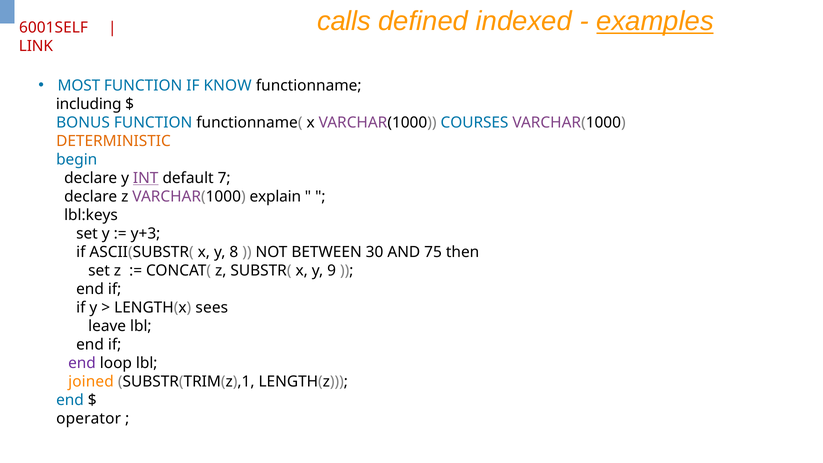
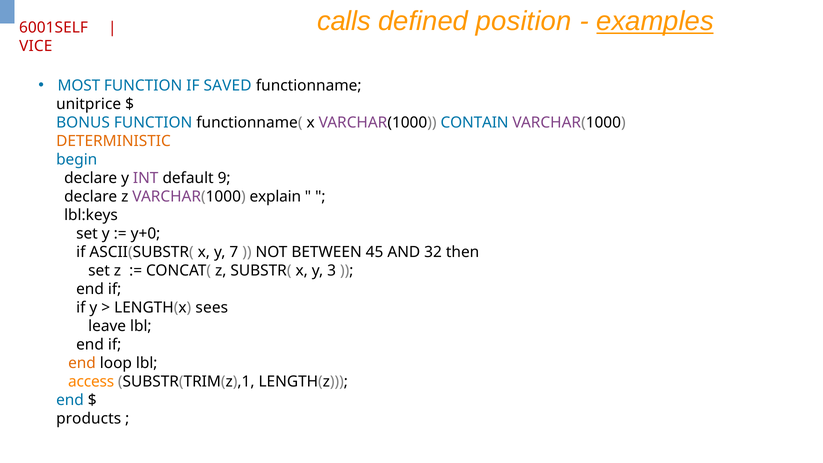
indexed: indexed -> position
LINK: LINK -> VICE
KNOW: KNOW -> SAVED
including: including -> unitprice
COURSES: COURSES -> CONTAIN
INT underline: present -> none
7: 7 -> 9
y+3: y+3 -> y+0
8: 8 -> 7
30: 30 -> 45
75: 75 -> 32
9: 9 -> 3
end at (82, 363) colour: purple -> orange
joined: joined -> access
operator: operator -> products
